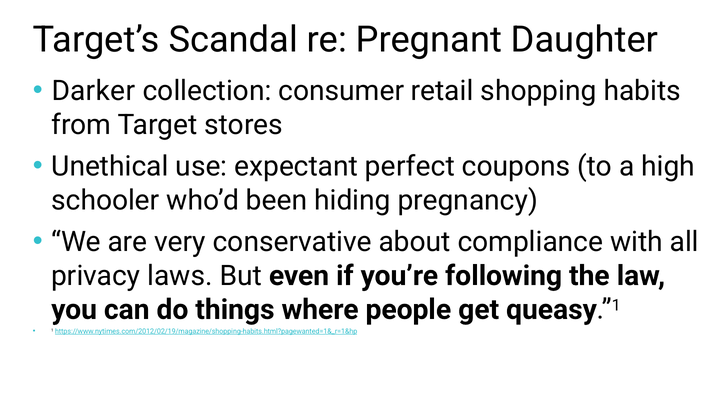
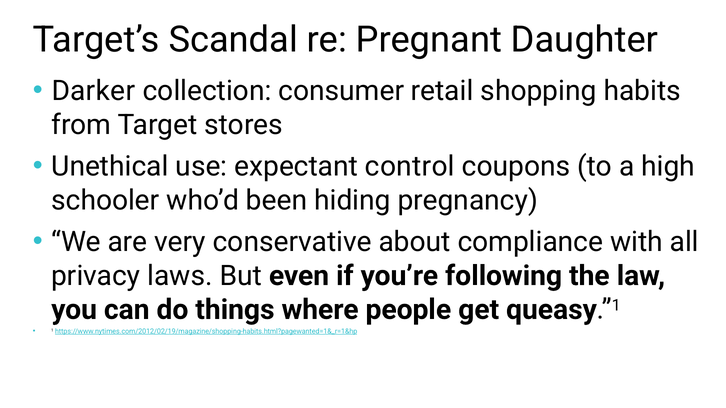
perfect: perfect -> control
